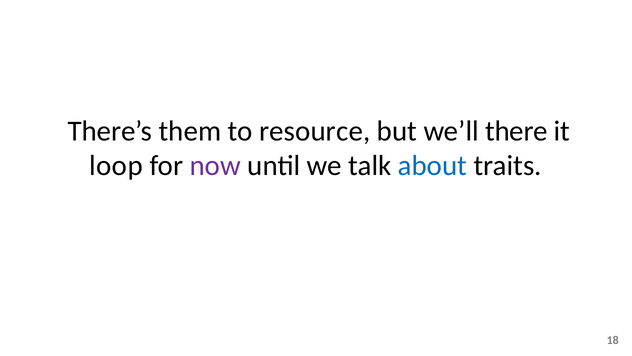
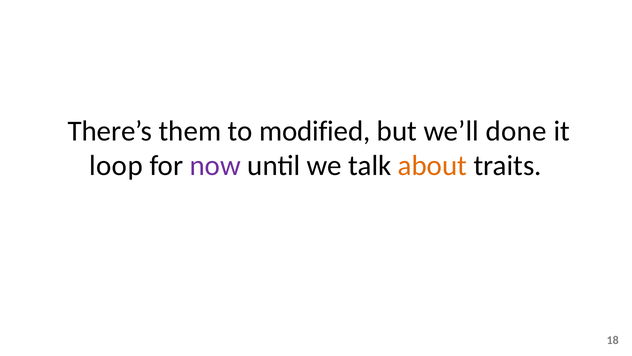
resource: resource -> modified
there: there -> done
about colour: blue -> orange
